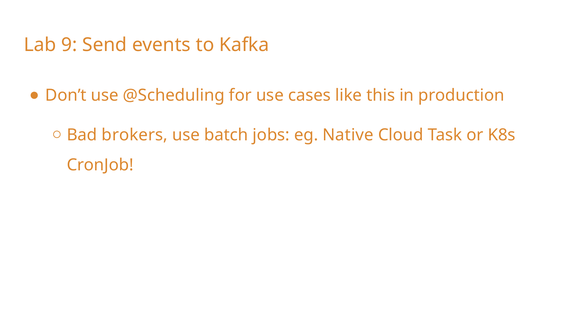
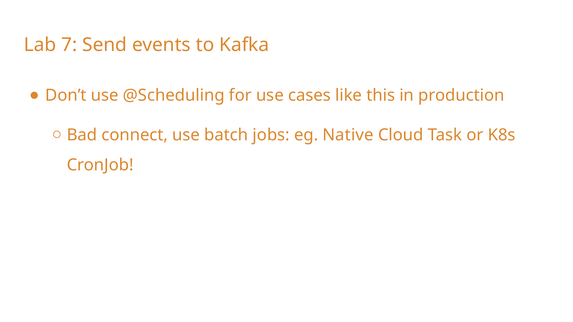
9: 9 -> 7
brokers: brokers -> connect
